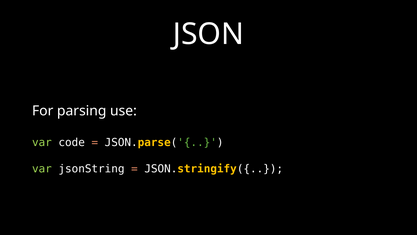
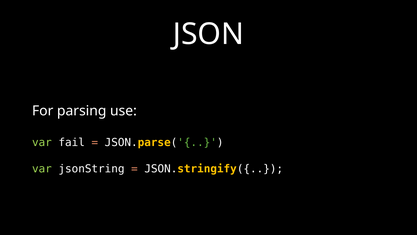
code: code -> fail
